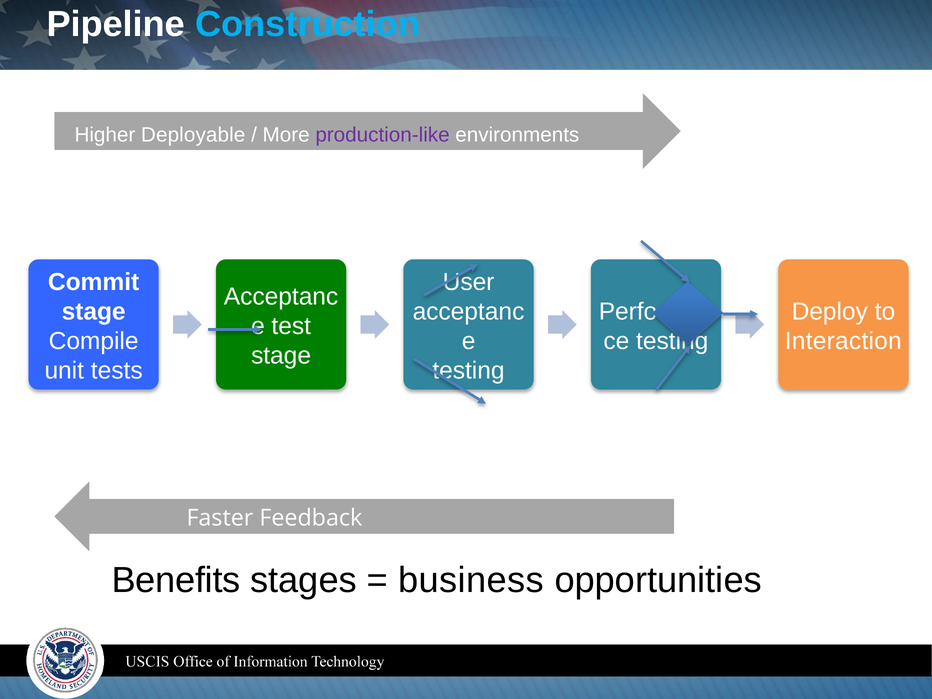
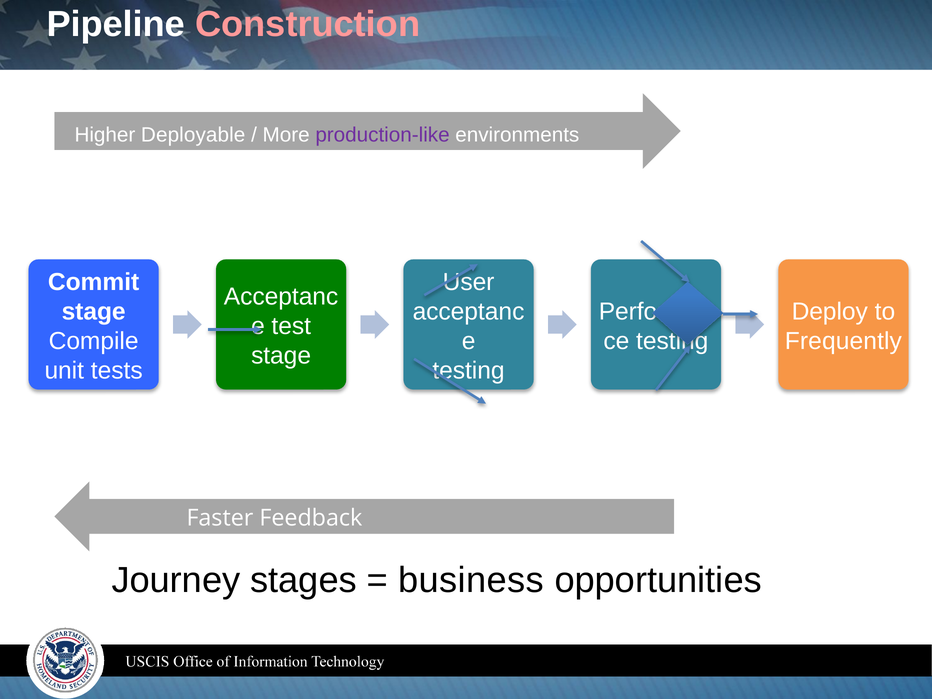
Construction colour: light blue -> pink
Interaction: Interaction -> Frequently
Benefits: Benefits -> Journey
